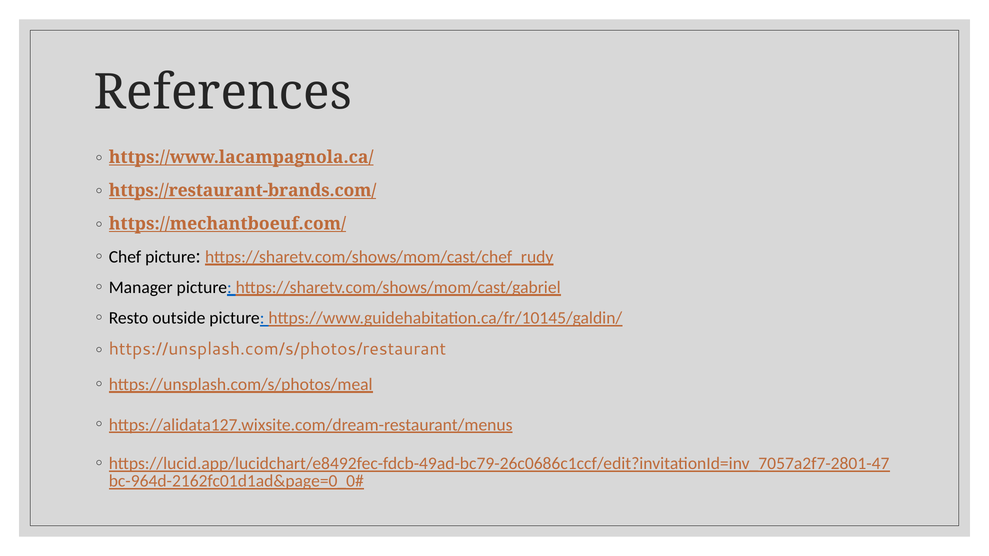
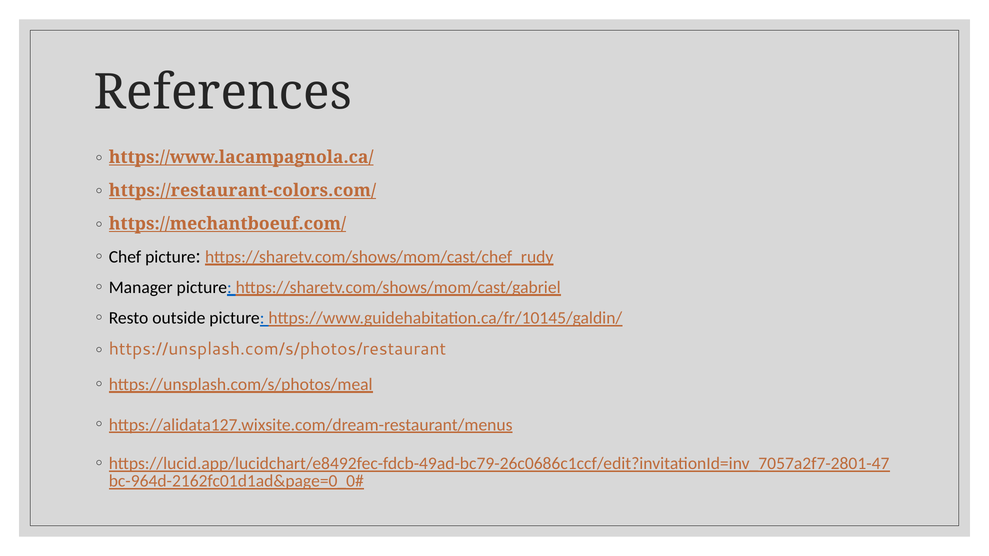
https://restaurant-brands.com/: https://restaurant-brands.com/ -> https://restaurant-colors.com/
